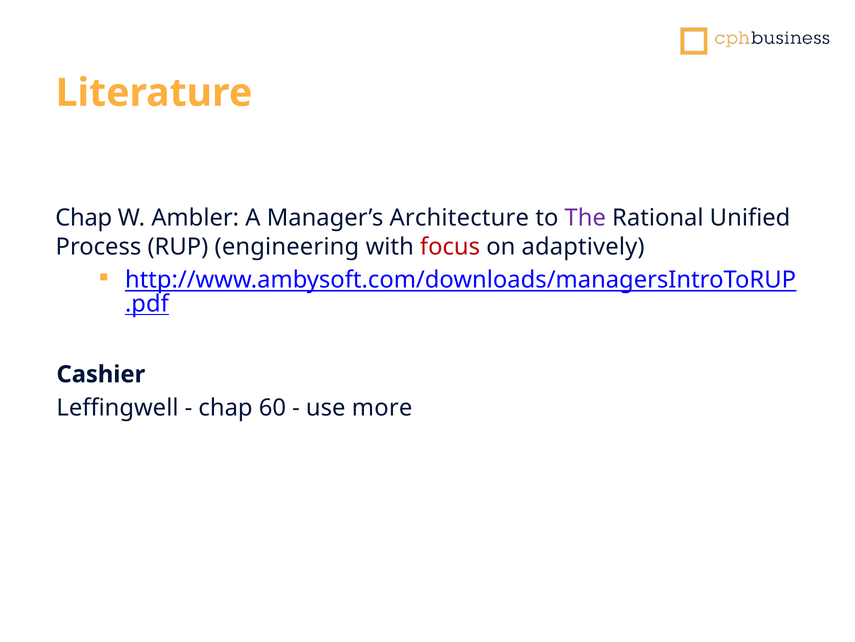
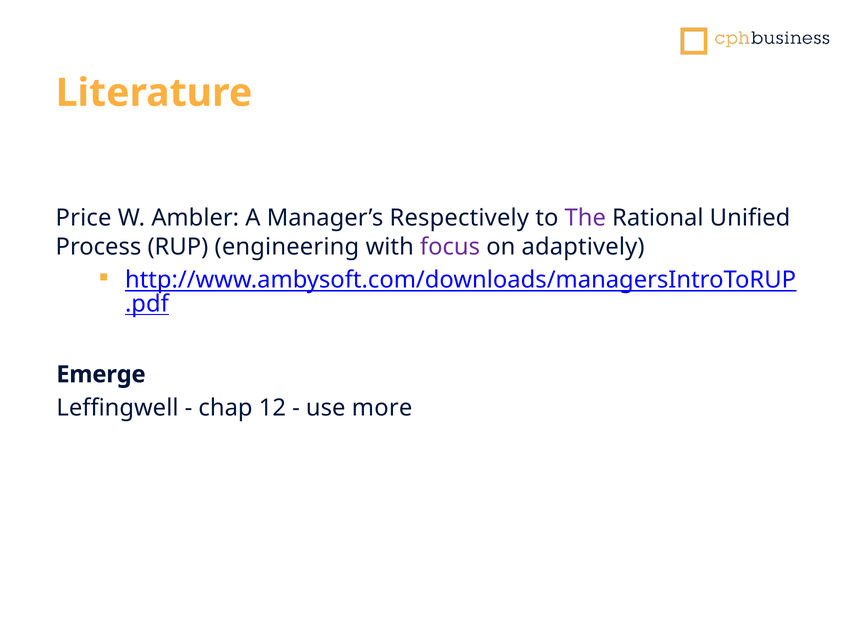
Chap at (84, 218): Chap -> Price
Architecture: Architecture -> Respectively
focus colour: red -> purple
Cashier: Cashier -> Emerge
60: 60 -> 12
